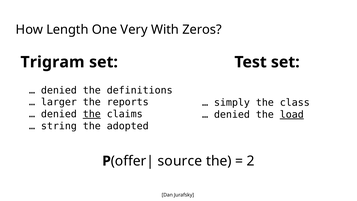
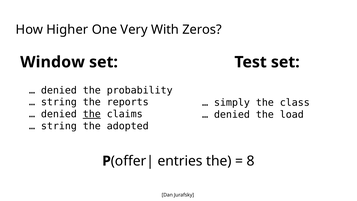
Length: Length -> Higher
Trigram: Trigram -> Window
definitions: definitions -> probability
larger at (59, 102): larger -> string
load underline: present -> none
source: source -> entries
2: 2 -> 8
